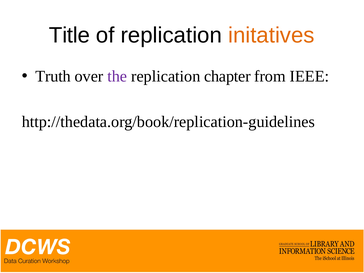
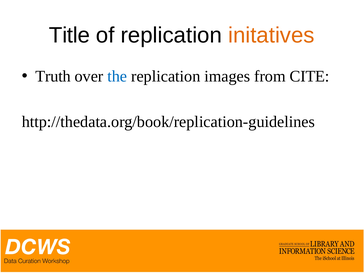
the colour: purple -> blue
chapter: chapter -> images
IEEE: IEEE -> CITE
